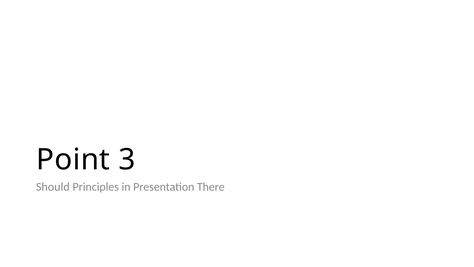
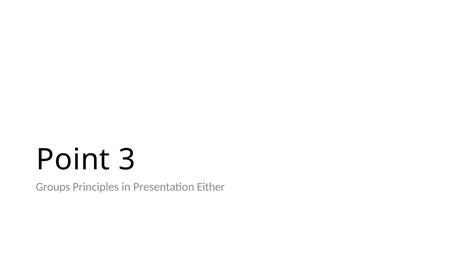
Should: Should -> Groups
There: There -> Either
